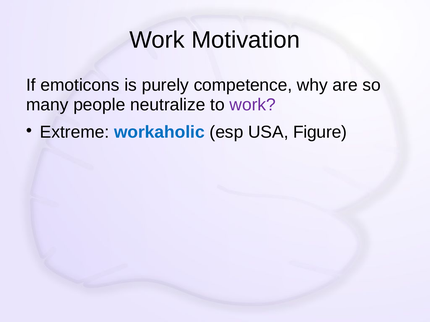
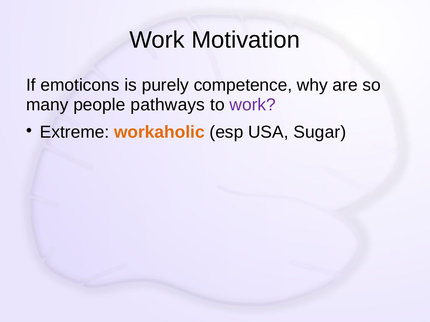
neutralize: neutralize -> pathways
workaholic colour: blue -> orange
Figure: Figure -> Sugar
